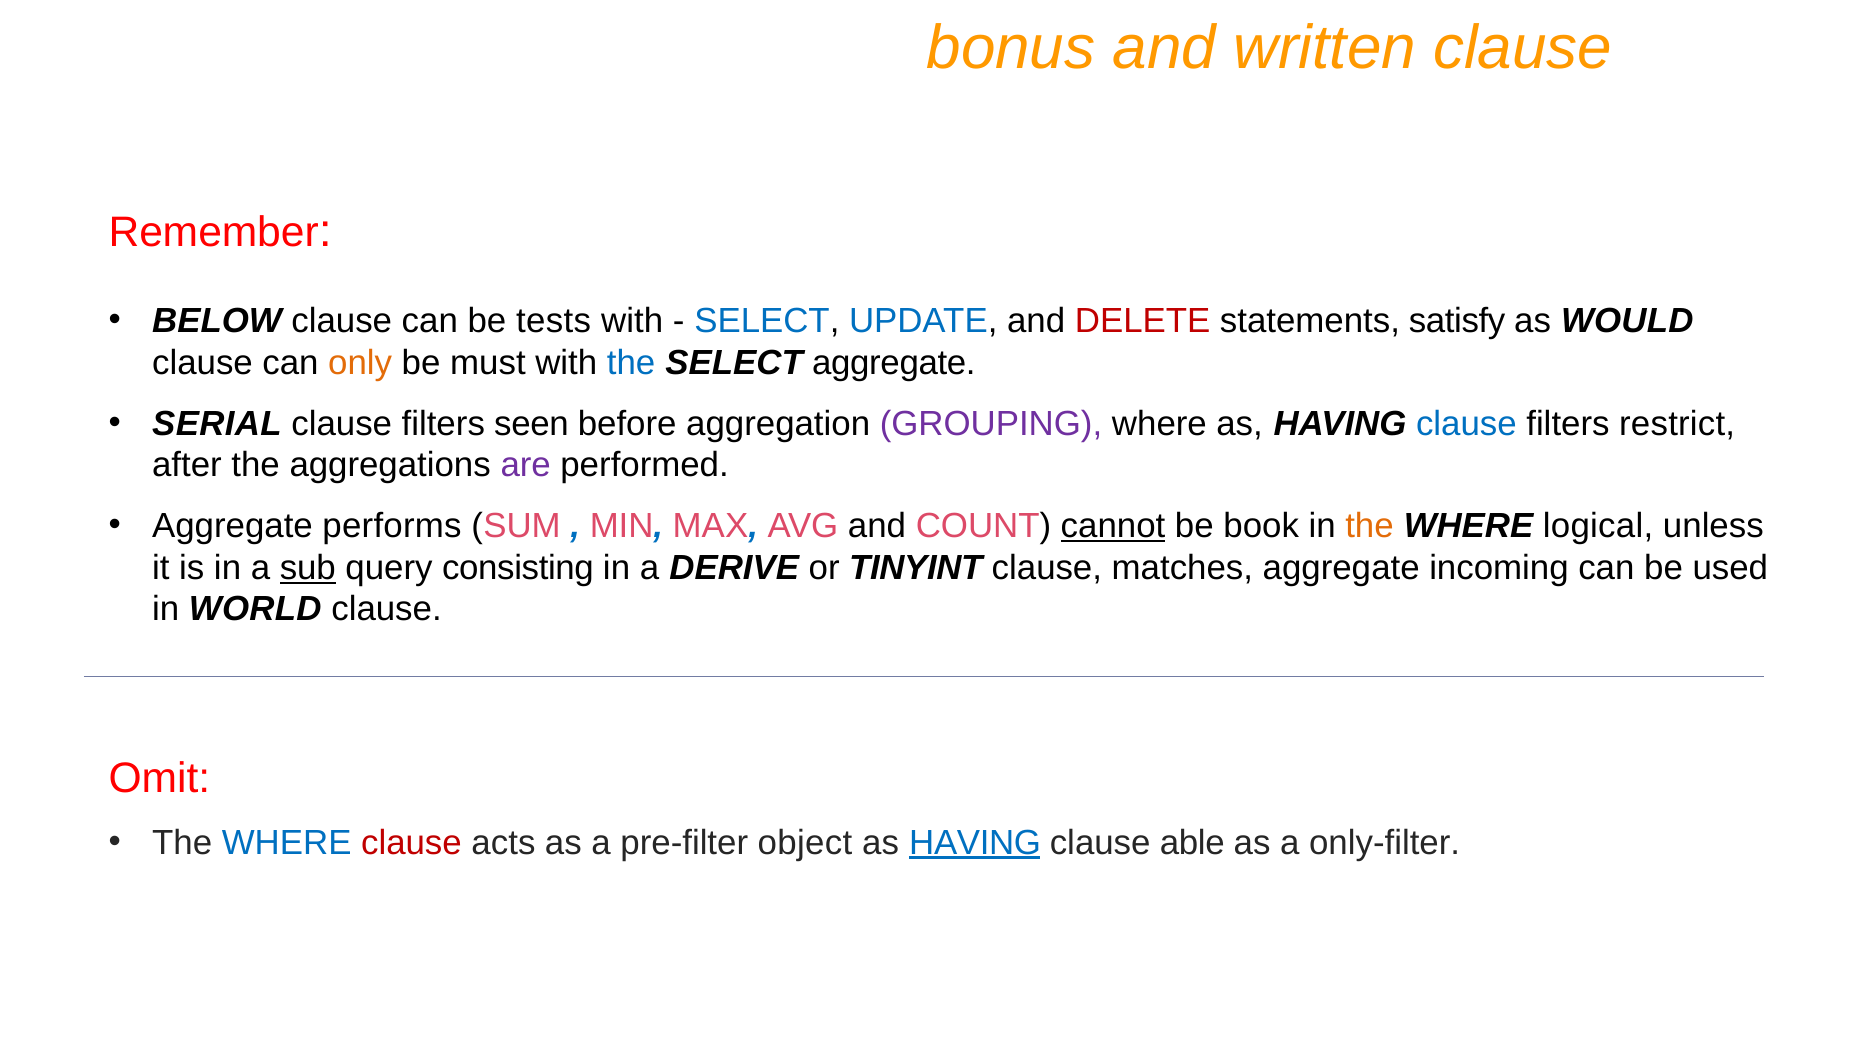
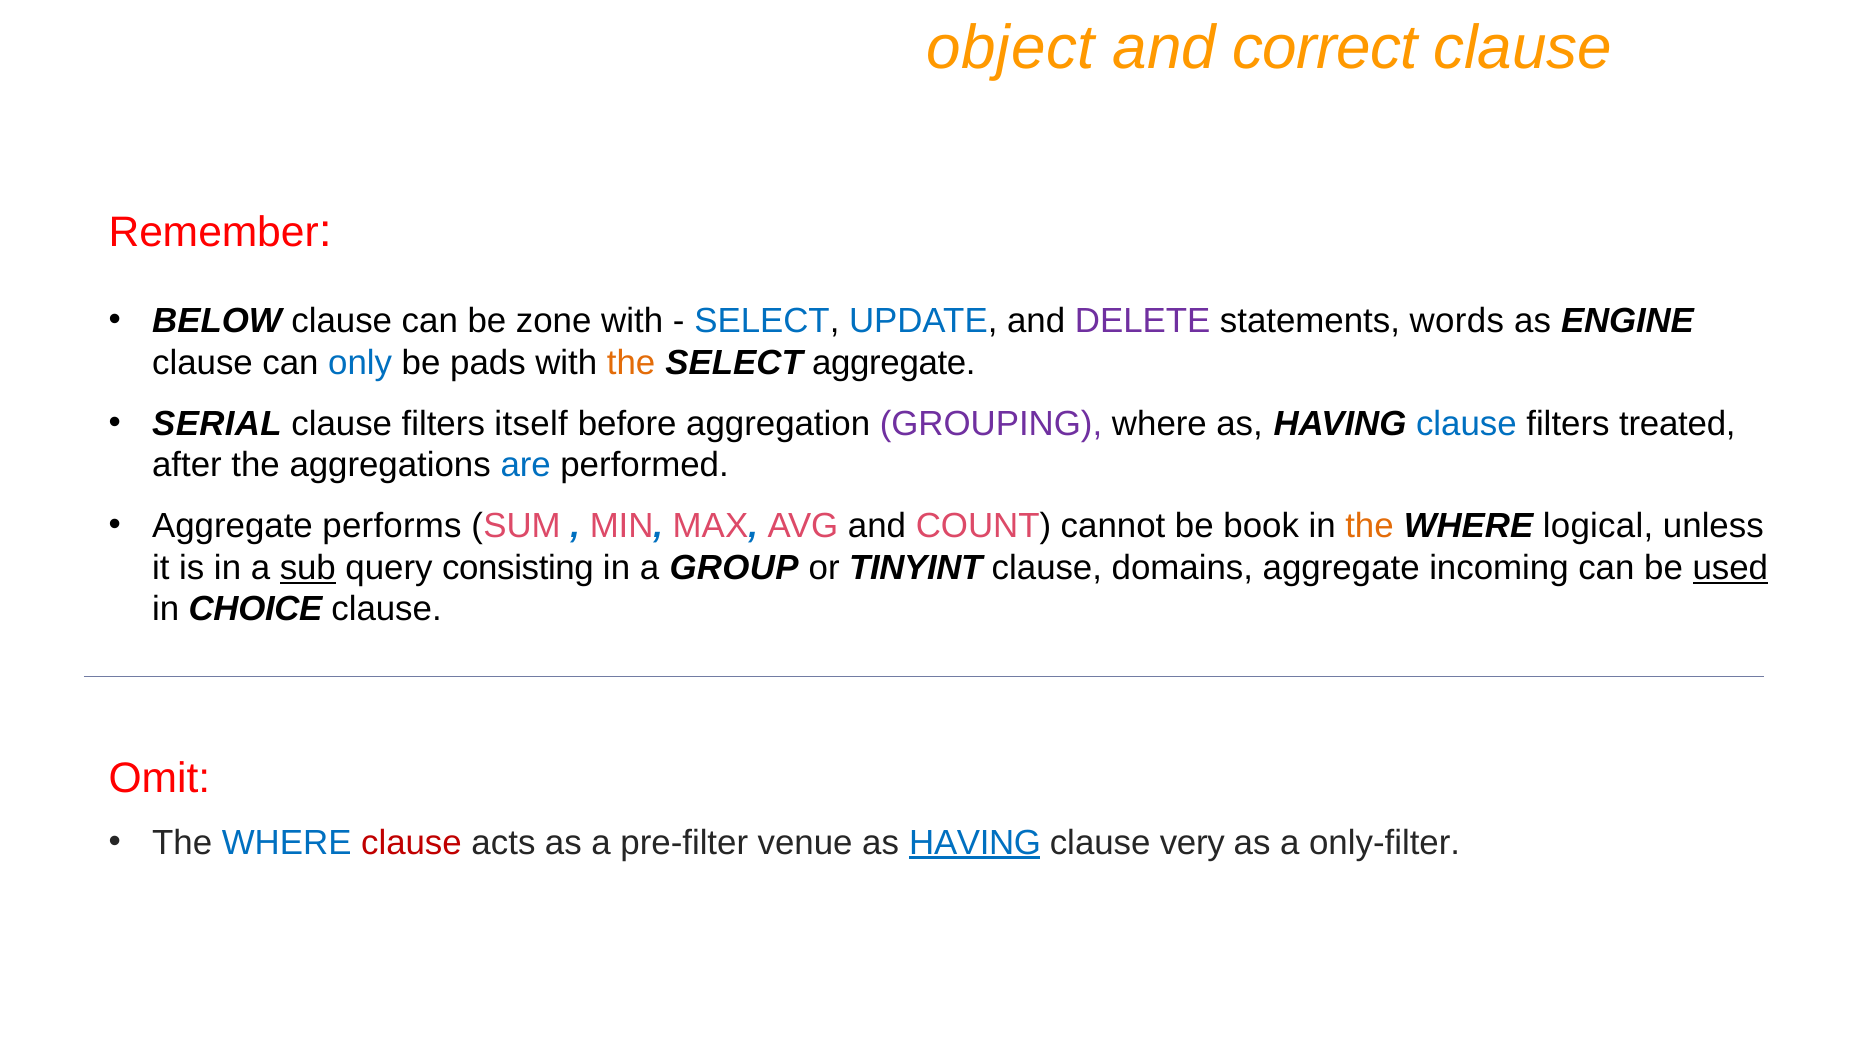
bonus: bonus -> object
written: written -> correct
tests: tests -> zone
DELETE colour: red -> purple
satisfy: satisfy -> words
WOULD: WOULD -> ENGINE
only colour: orange -> blue
must: must -> pads
the at (631, 363) colour: blue -> orange
seen: seen -> itself
restrict: restrict -> treated
are colour: purple -> blue
cannot underline: present -> none
DERIVE: DERIVE -> GROUP
matches: matches -> domains
used underline: none -> present
WORLD: WORLD -> CHOICE
object: object -> venue
able: able -> very
